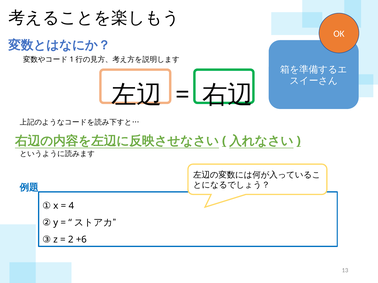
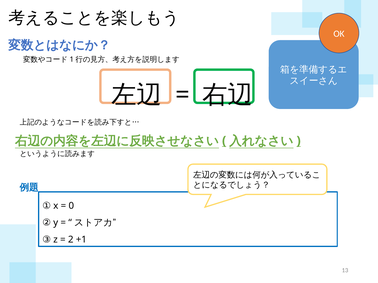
4: 4 -> 0
+6: +6 -> +1
